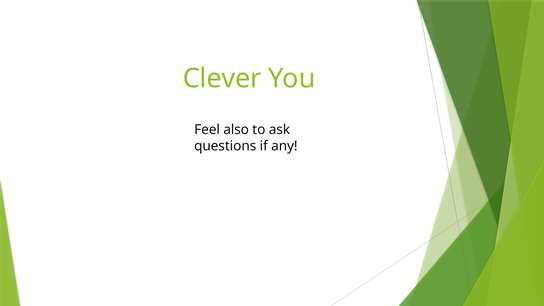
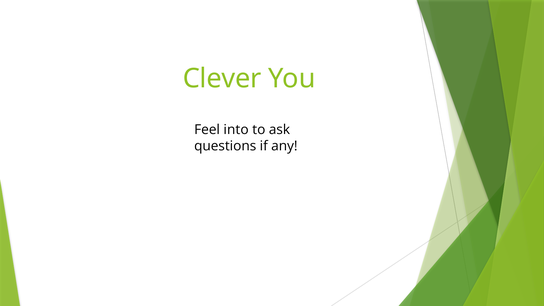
also: also -> into
